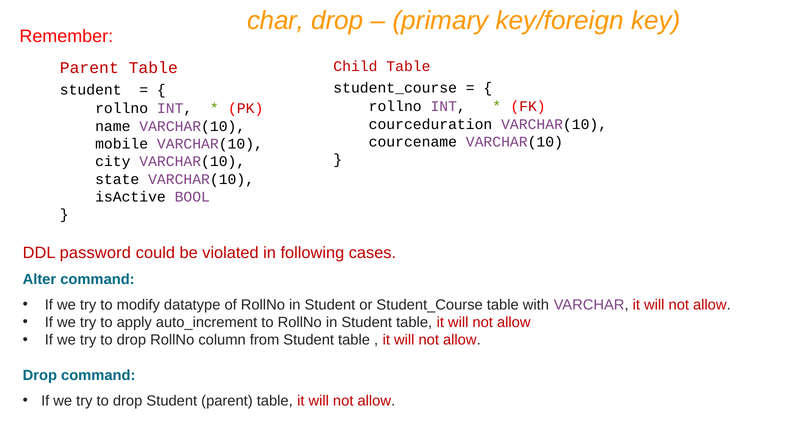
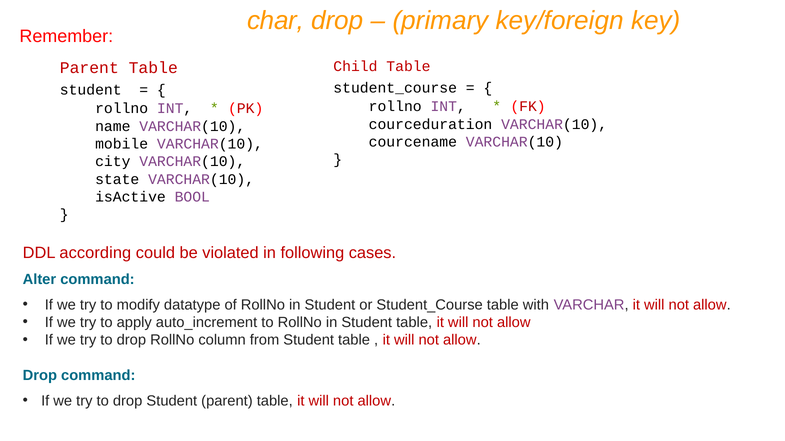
password: password -> according
